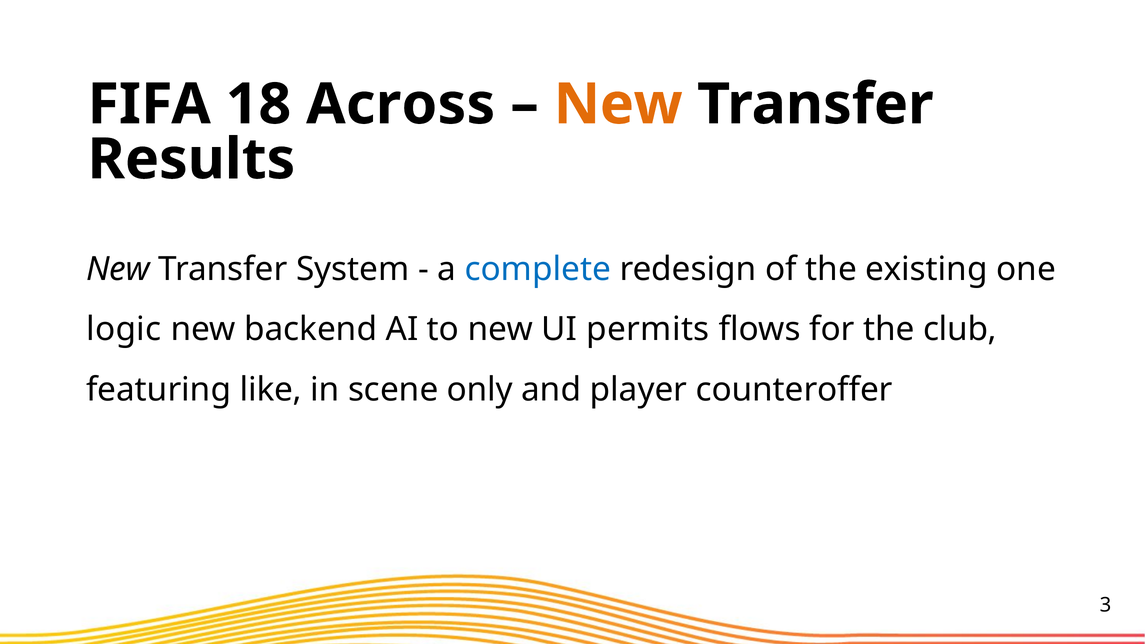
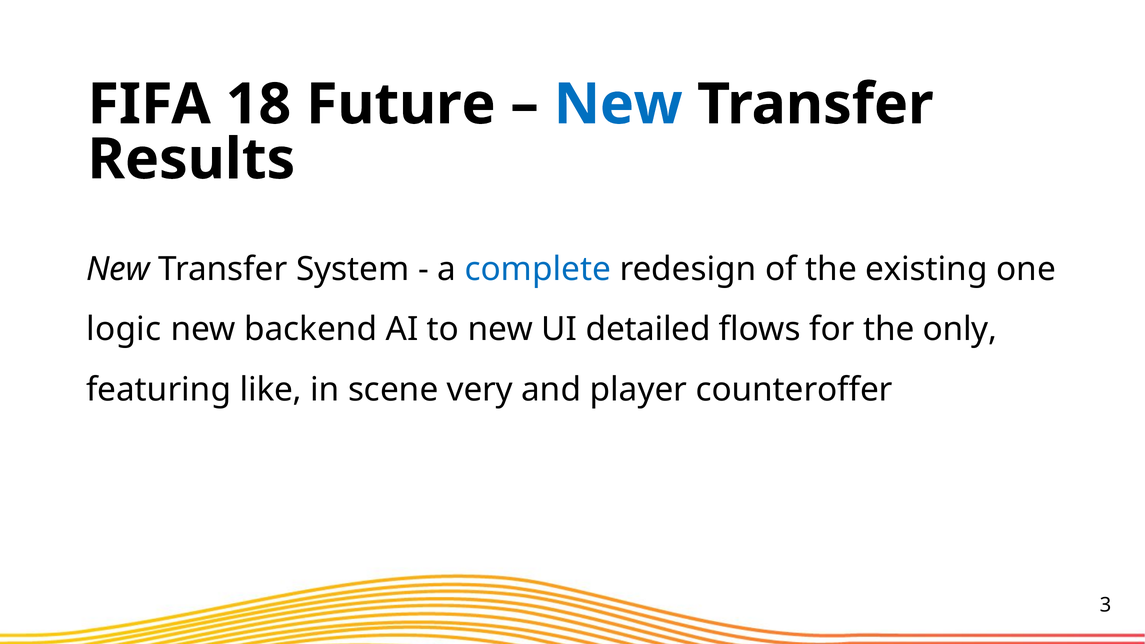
Across: Across -> Future
New at (618, 104) colour: orange -> blue
permits: permits -> detailed
club: club -> only
only: only -> very
